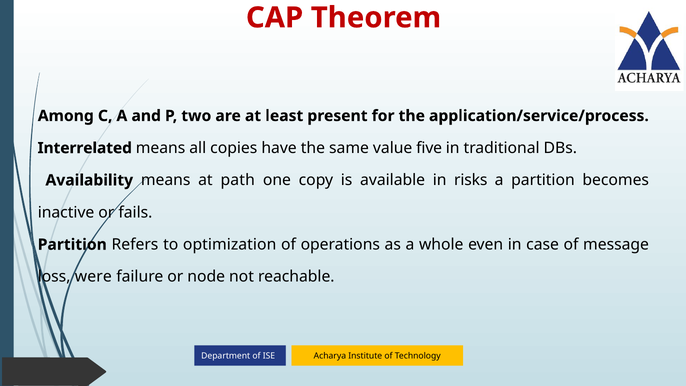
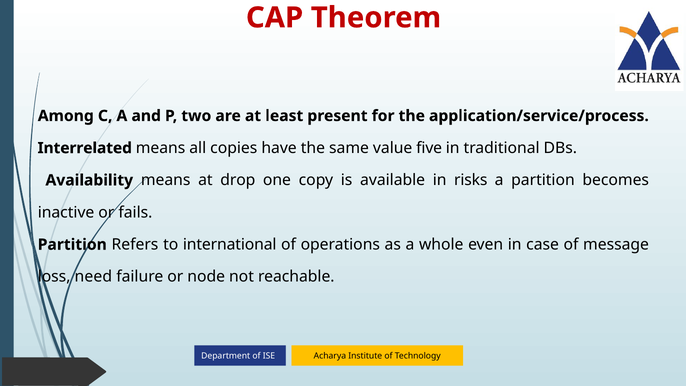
path: path -> drop
optimization: optimization -> international
were: were -> need
